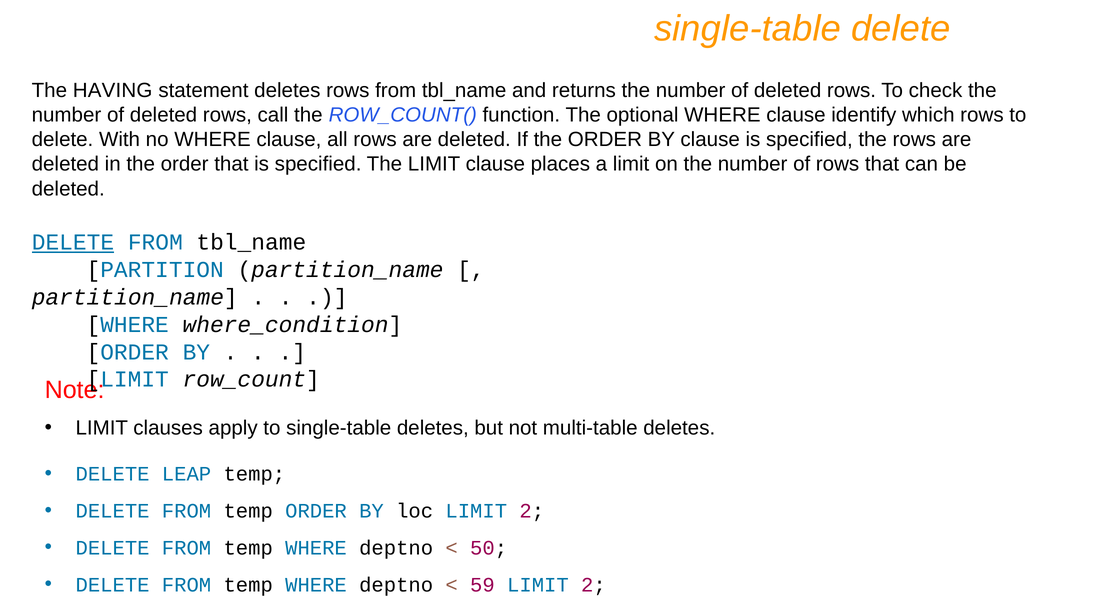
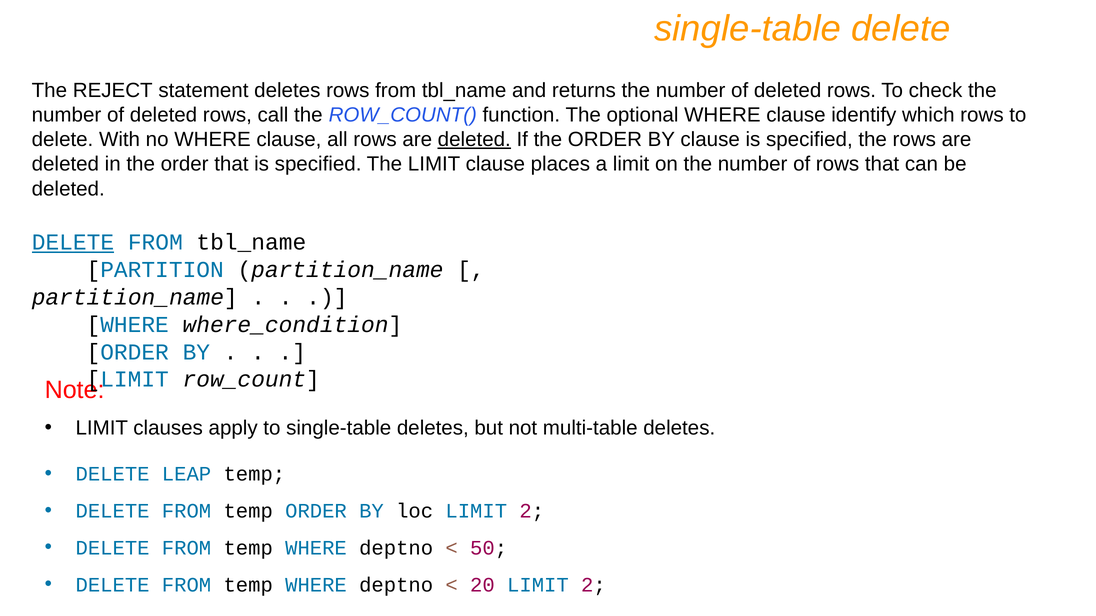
HAVING: HAVING -> REJECT
deleted at (474, 140) underline: none -> present
59: 59 -> 20
